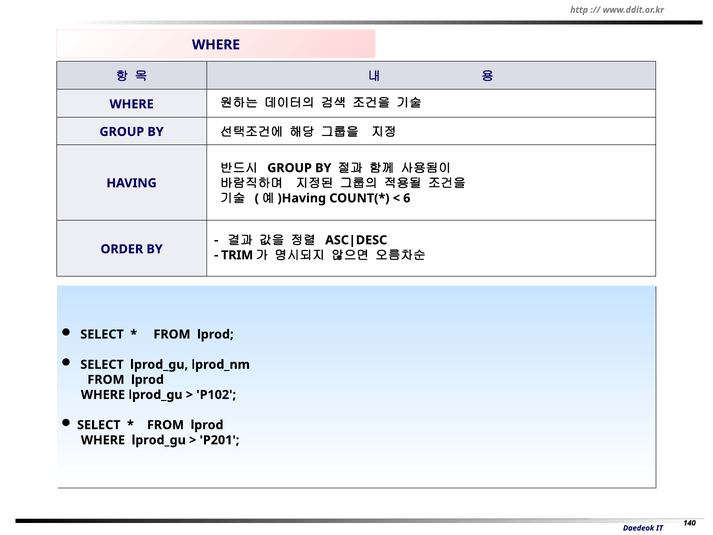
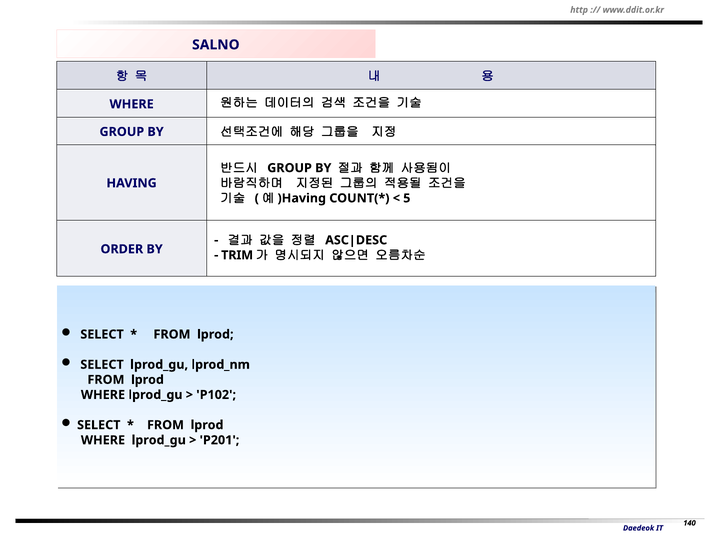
WHERE at (216, 45): WHERE -> SALNO
6: 6 -> 5
